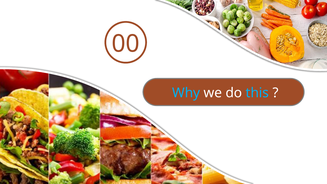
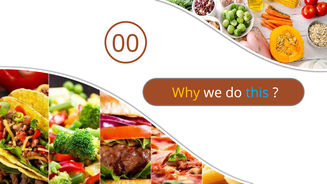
Why colour: light blue -> yellow
